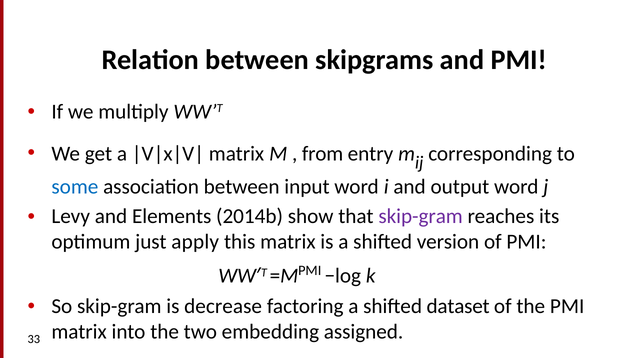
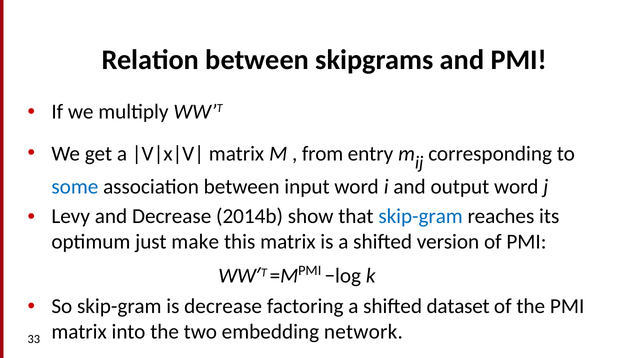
and Elements: Elements -> Decrease
skip-gram at (421, 216) colour: purple -> blue
apply: apply -> make
assigned: assigned -> network
